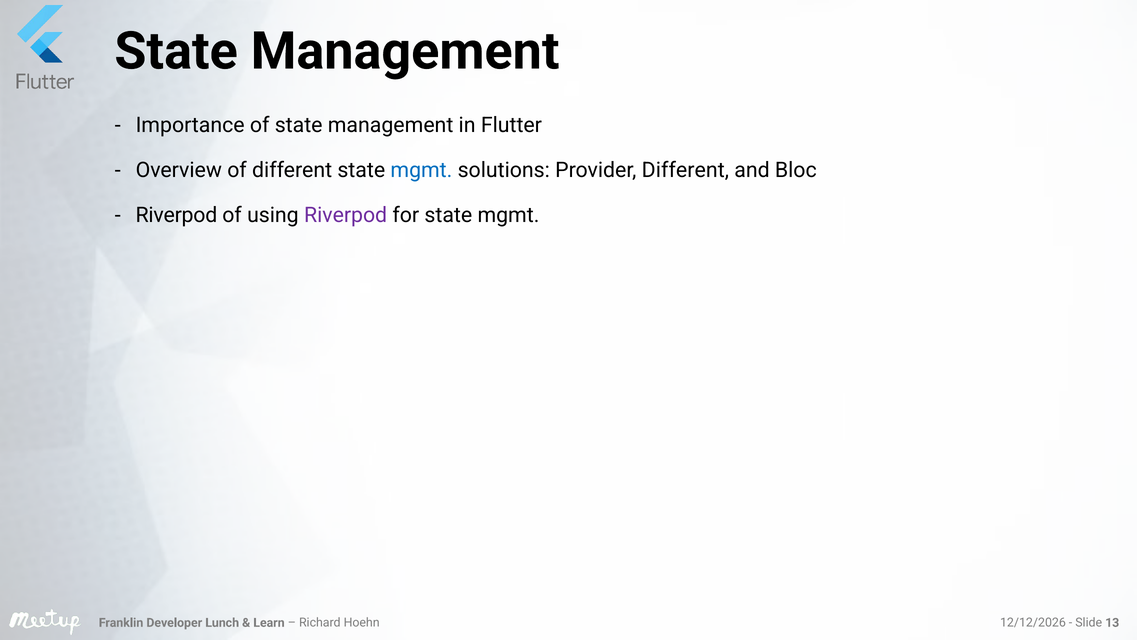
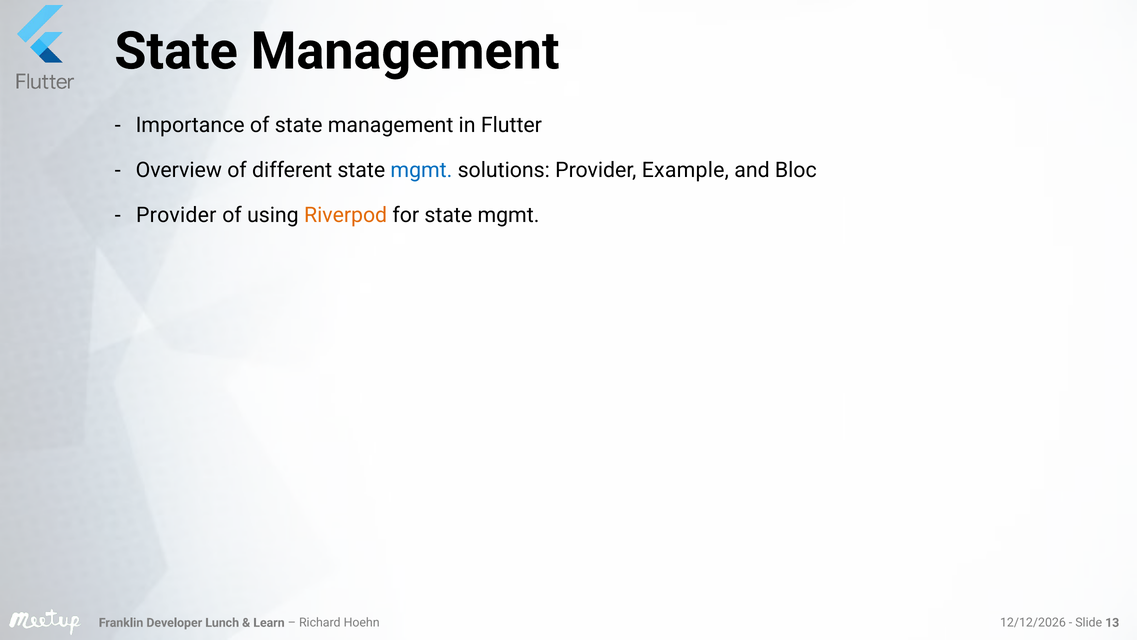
Provider Different: Different -> Example
Riverpod at (176, 215): Riverpod -> Provider
Riverpod at (346, 215) colour: purple -> orange
